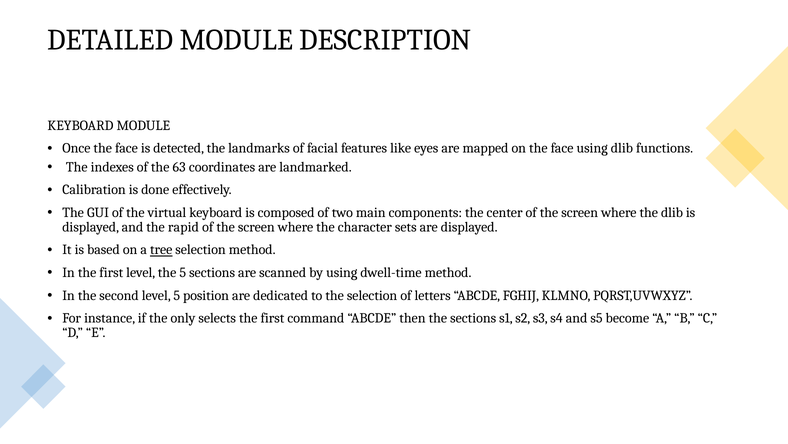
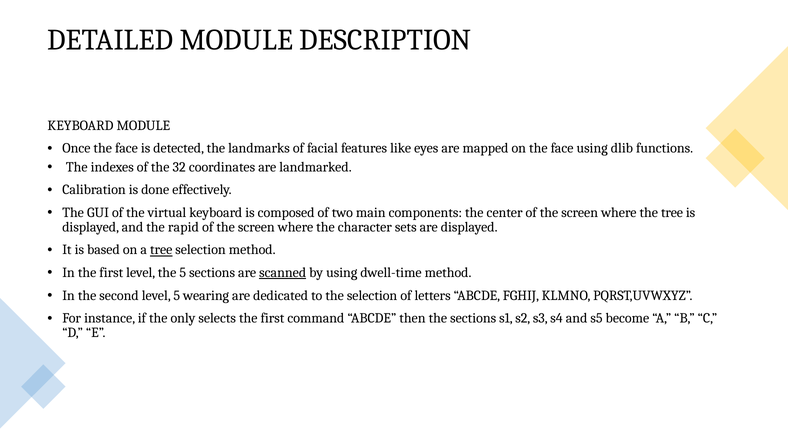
63: 63 -> 32
the dlib: dlib -> tree
scanned underline: none -> present
position: position -> wearing
